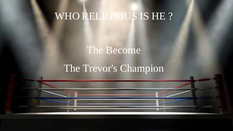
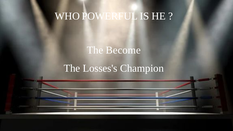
RELIGIOUS: RELIGIOUS -> POWERFUL
Trevor's: Trevor's -> Losses's
